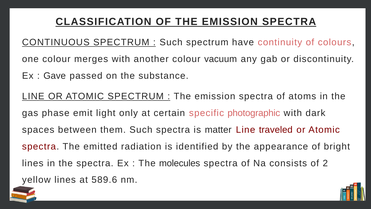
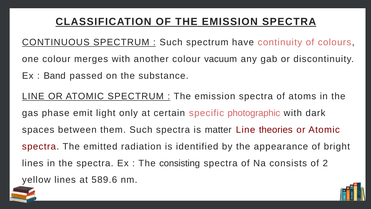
Gave: Gave -> Band
traveled: traveled -> theories
molecules: molecules -> consisting
